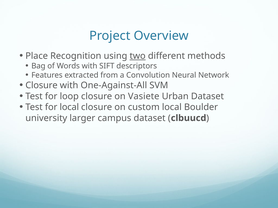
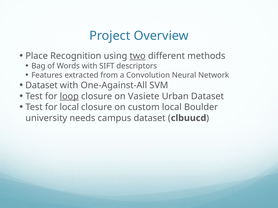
Closure at (41, 86): Closure -> Dataset
loop underline: none -> present
larger: larger -> needs
